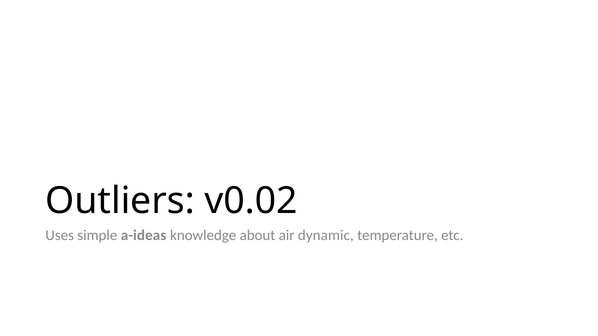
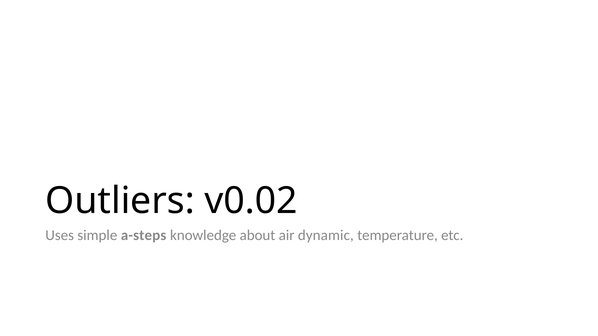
a-ideas: a-ideas -> a-steps
